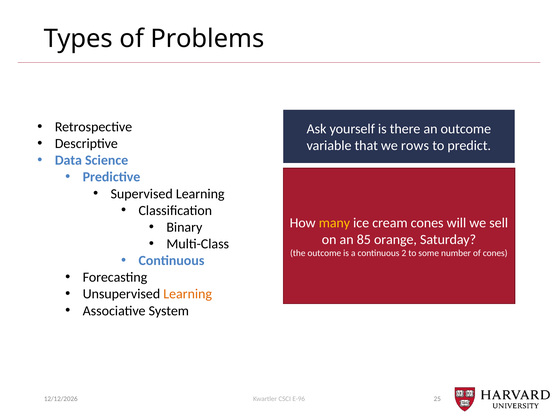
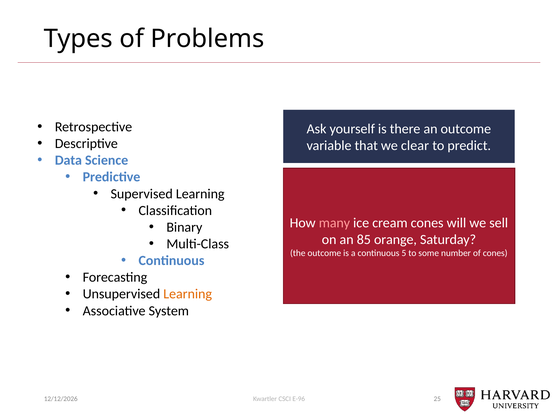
rows: rows -> clear
many colour: yellow -> pink
2: 2 -> 5
